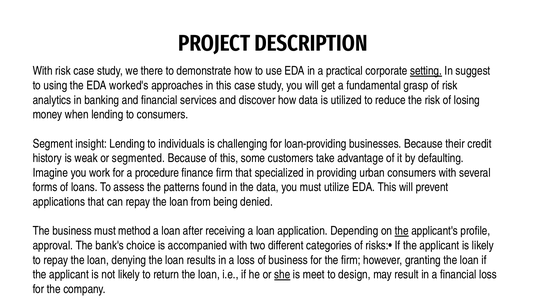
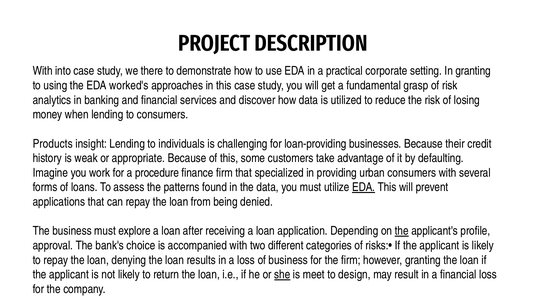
With risk: risk -> into
setting underline: present -> none
In suggest: suggest -> granting
Segment: Segment -> Products
segmented: segmented -> appropriate
EDA at (364, 187) underline: none -> present
method: method -> explore
